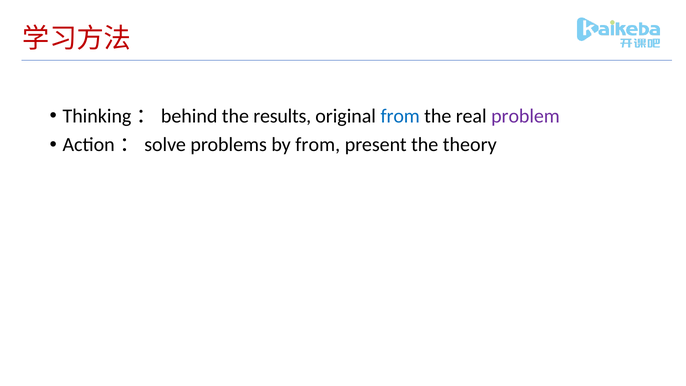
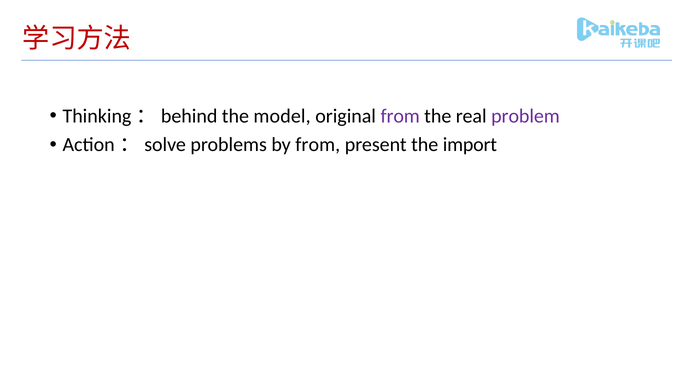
results: results -> model
from at (400, 116) colour: blue -> purple
theory: theory -> import
